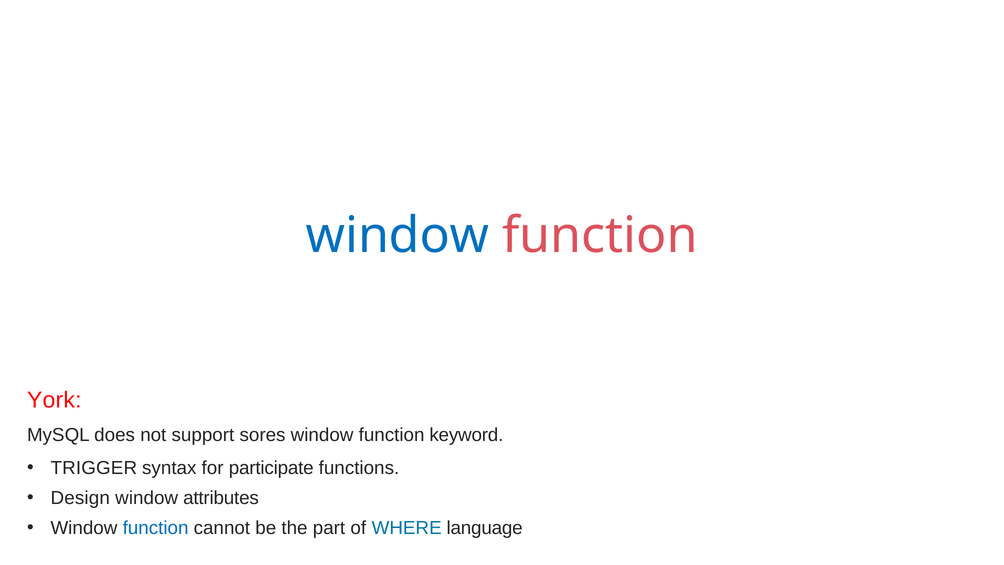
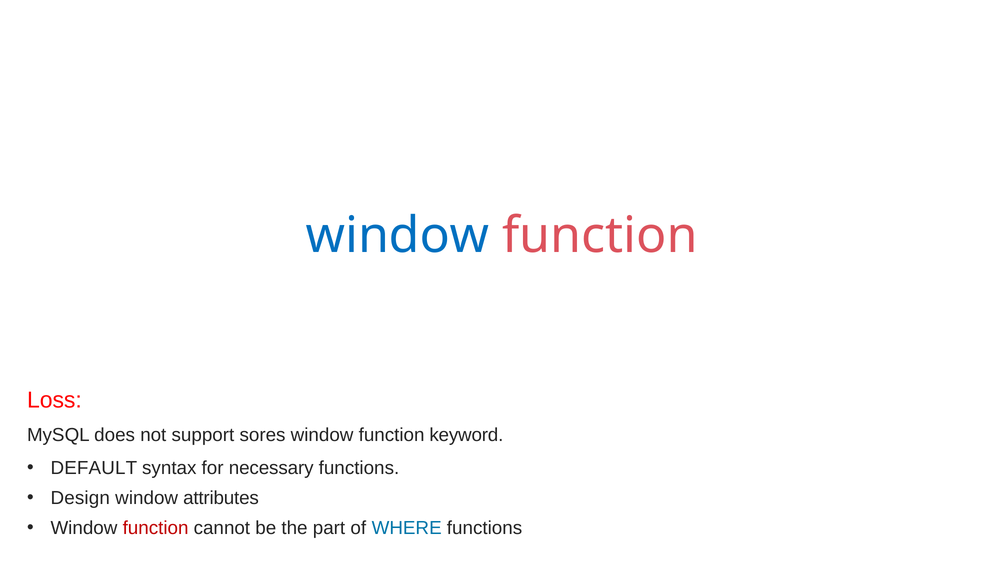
York: York -> Loss
TRIGGER: TRIGGER -> DEFAULT
participate: participate -> necessary
function at (156, 528) colour: blue -> red
WHERE language: language -> functions
